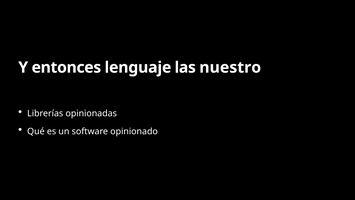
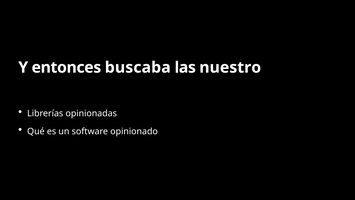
lenguaje: lenguaje -> buscaba
